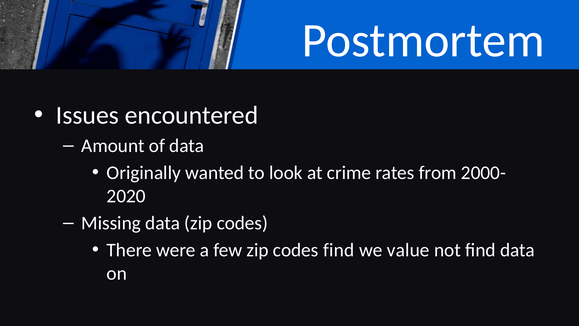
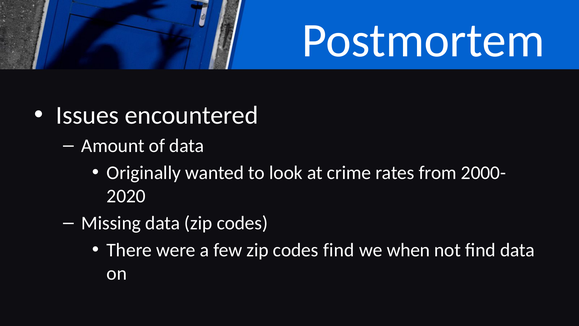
value: value -> when
